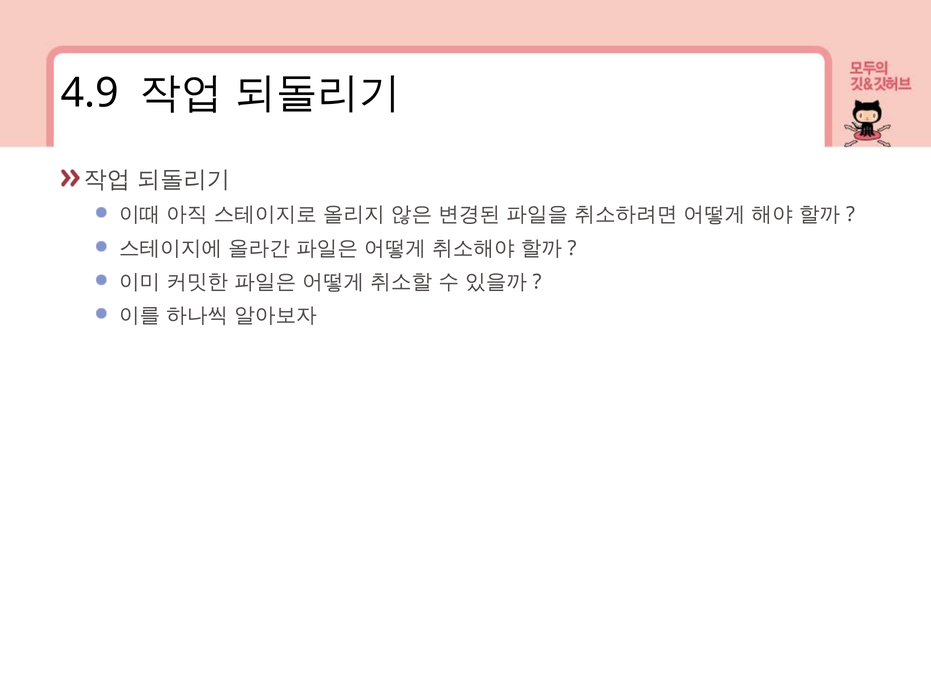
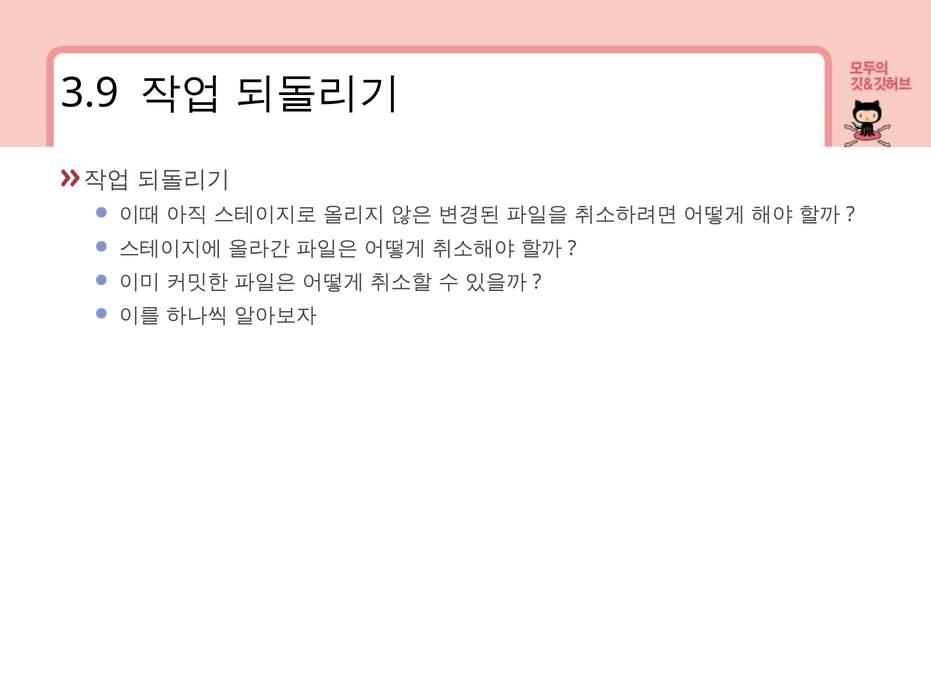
4.9: 4.9 -> 3.9
